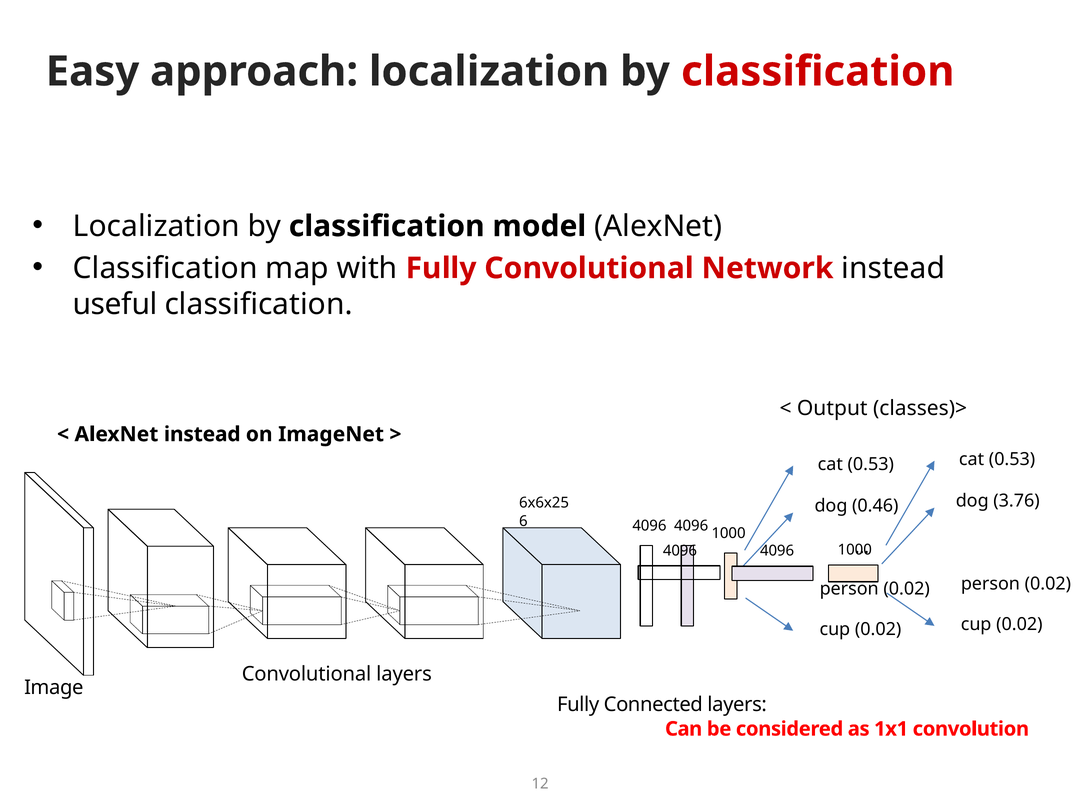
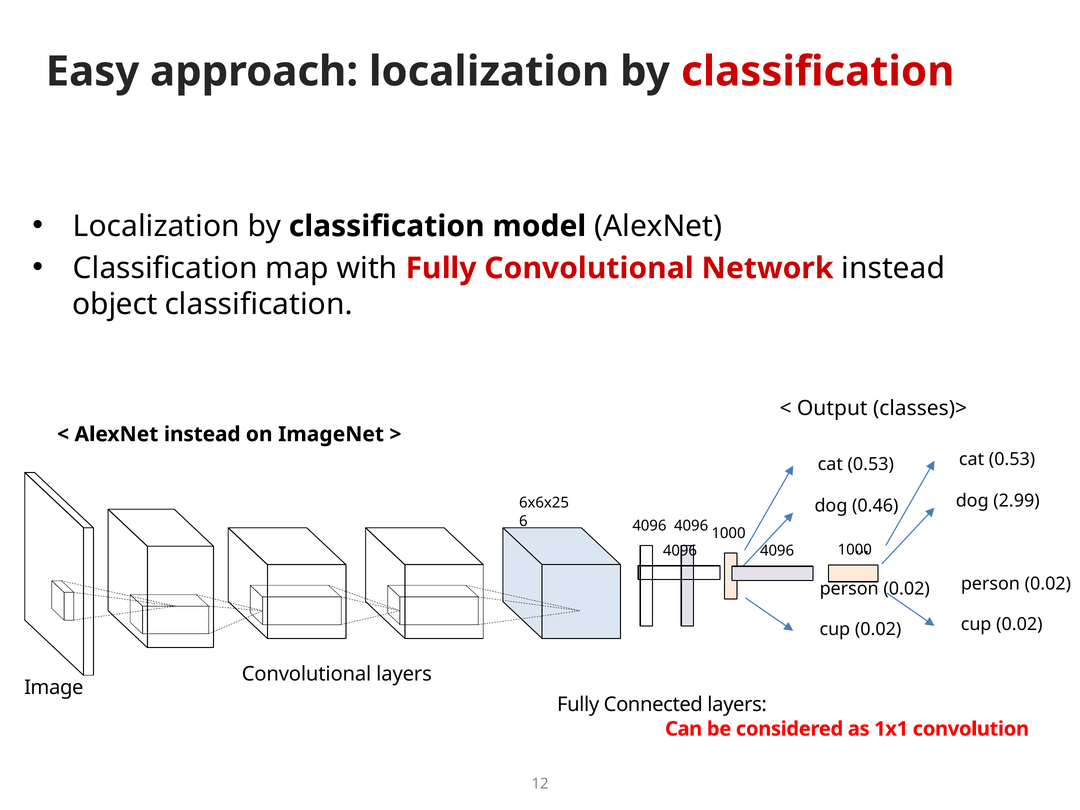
useful: useful -> object
3.76: 3.76 -> 2.99
